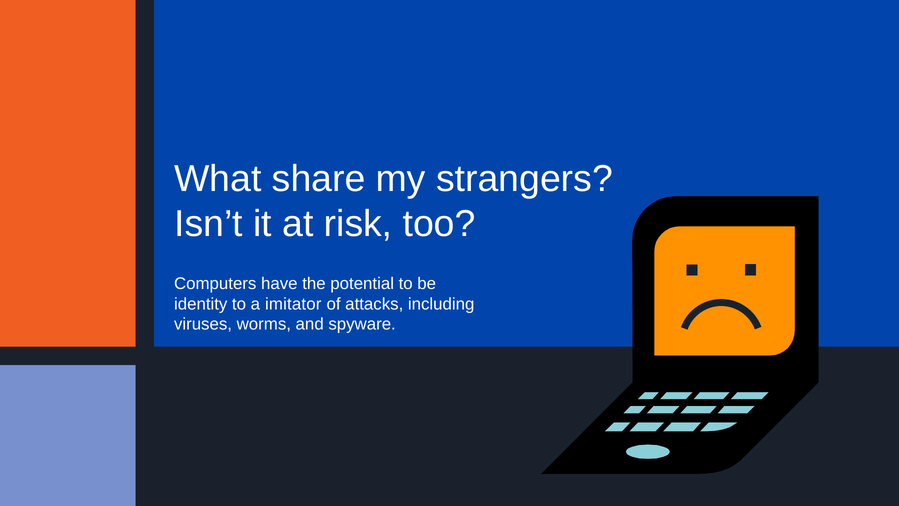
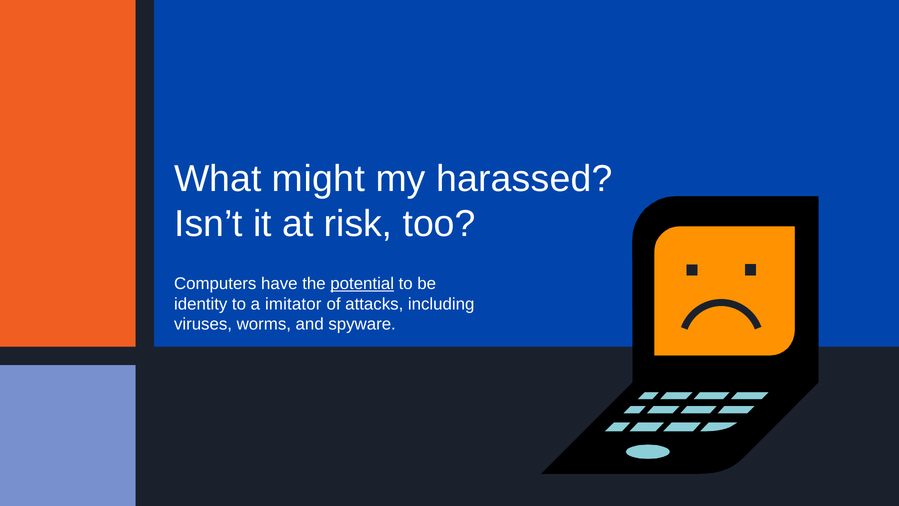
share: share -> might
strangers: strangers -> harassed
potential underline: none -> present
